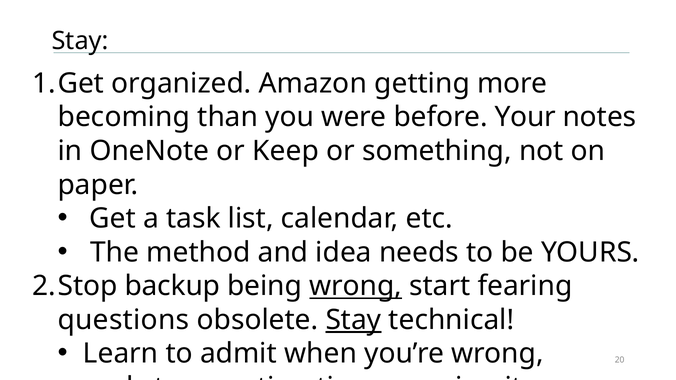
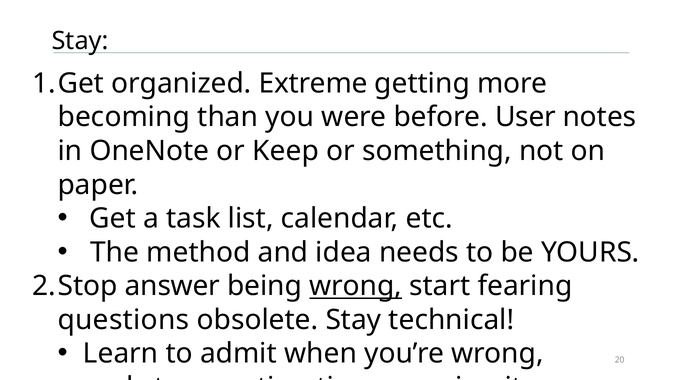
Amazon: Amazon -> Extreme
Your: Your -> User
backup: backup -> answer
Stay at (353, 320) underline: present -> none
